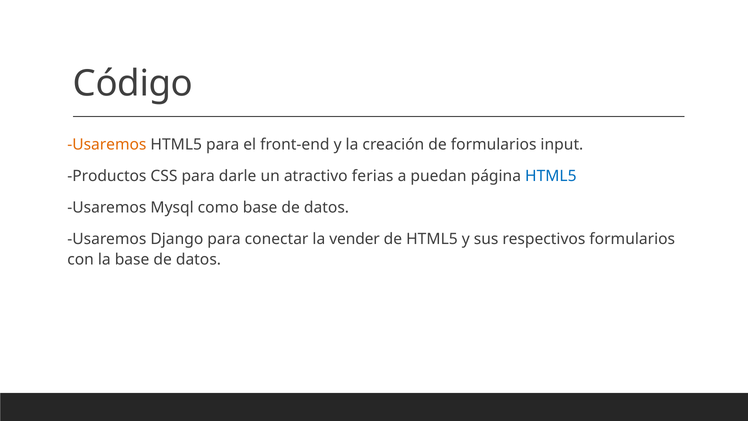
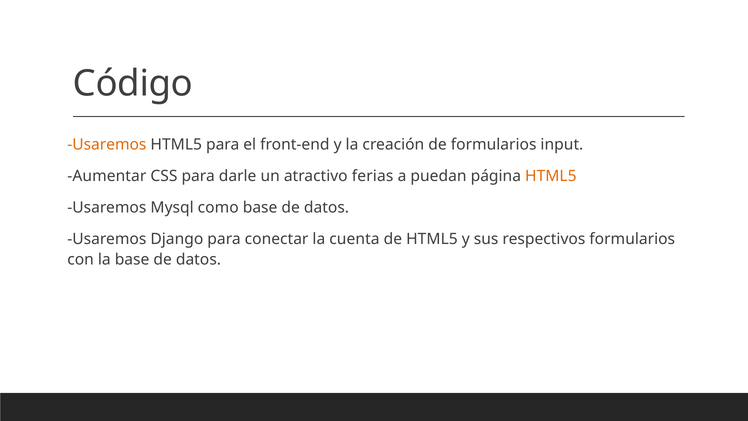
Productos: Productos -> Aumentar
HTML5 at (551, 176) colour: blue -> orange
vender: vender -> cuenta
